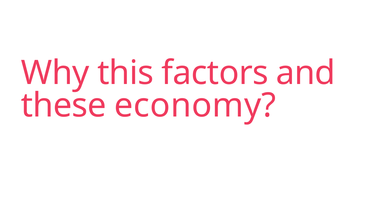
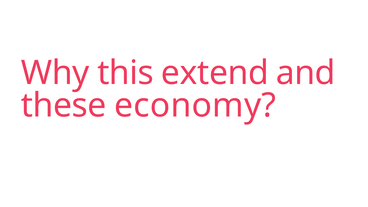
factors: factors -> extend
